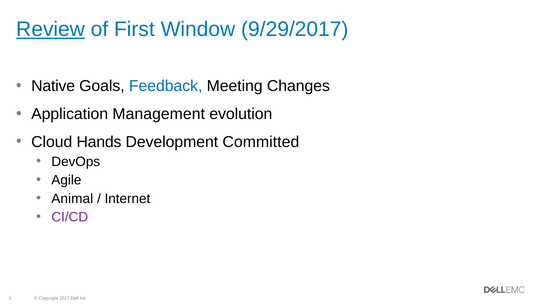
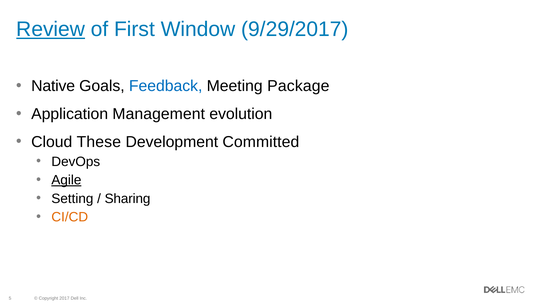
Changes: Changes -> Package
Hands: Hands -> These
Agile underline: none -> present
Animal: Animal -> Setting
Internet: Internet -> Sharing
CI/CD colour: purple -> orange
